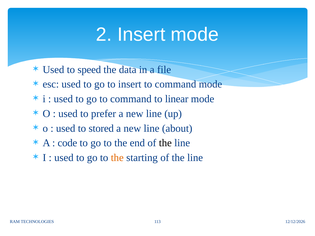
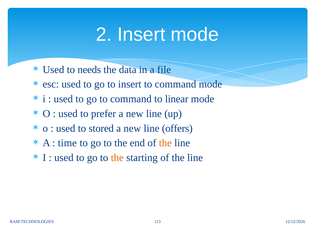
speed: speed -> needs
about: about -> offers
code: code -> time
the at (165, 143) colour: black -> orange
